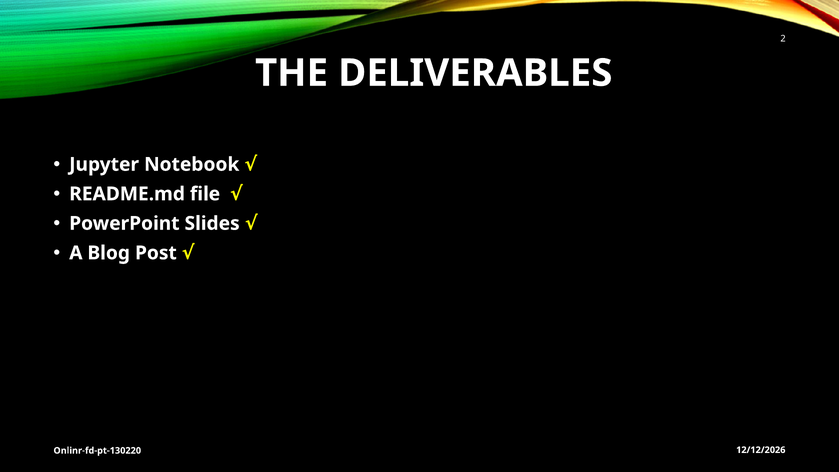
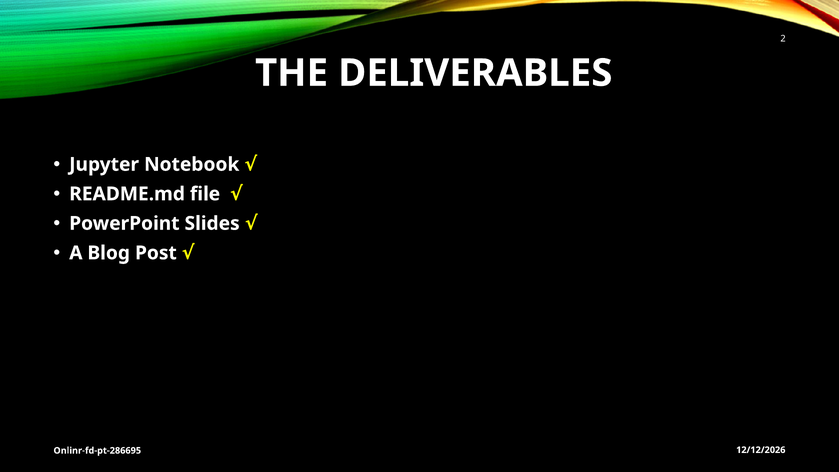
Onlinr-fd-pt-130220: Onlinr-fd-pt-130220 -> Onlinr-fd-pt-286695
